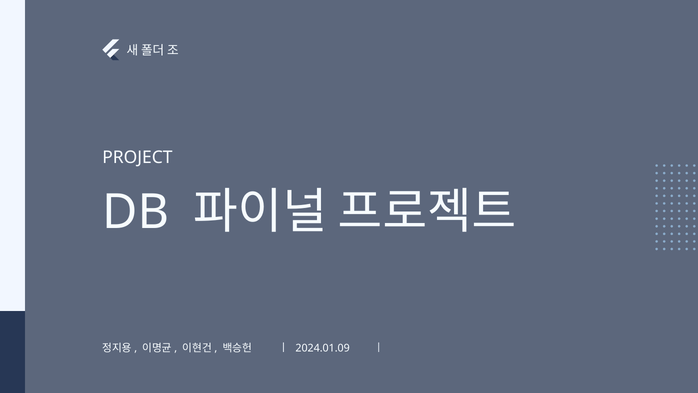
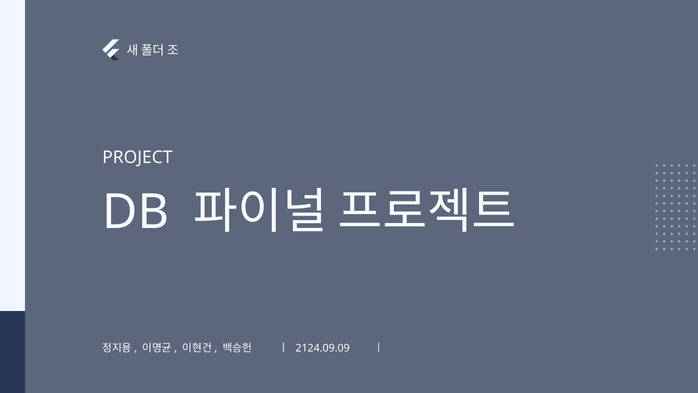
2024.01.09: 2024.01.09 -> 2124.09.09
